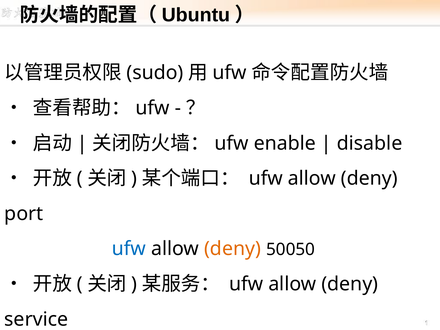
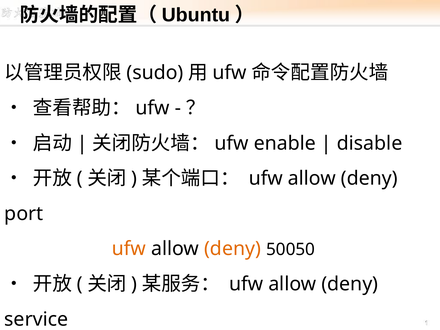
ufw at (129, 249) colour: blue -> orange
